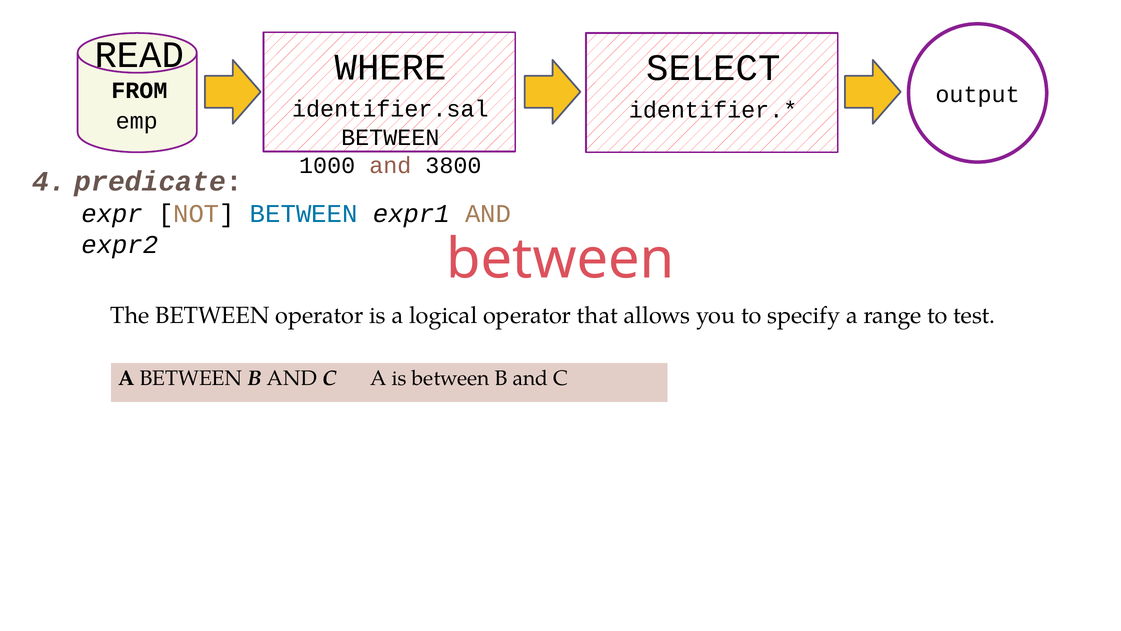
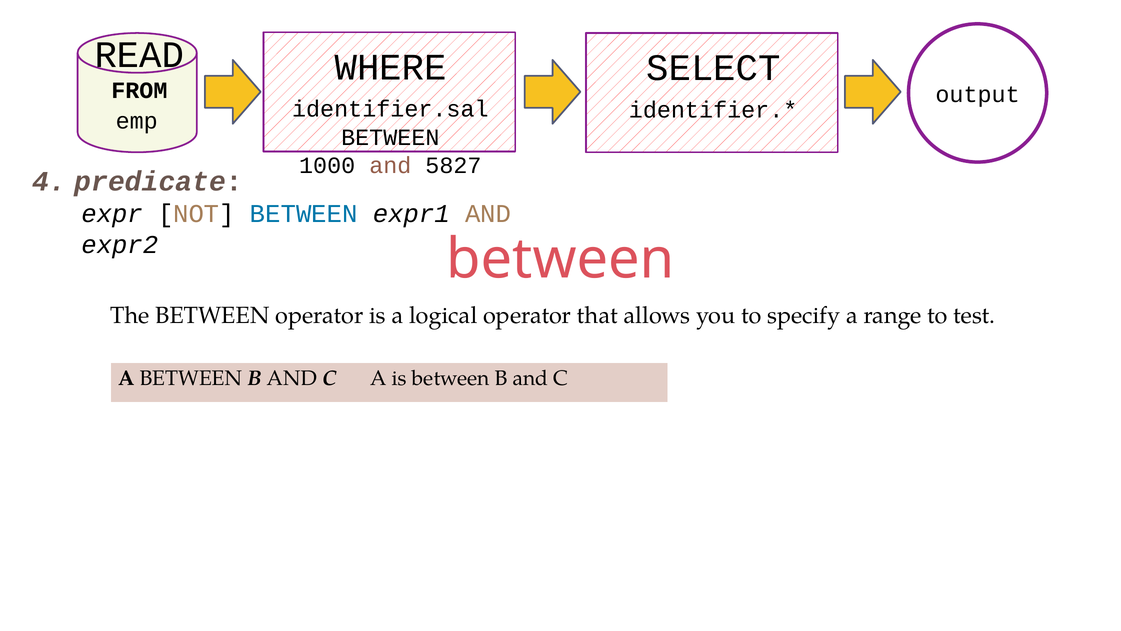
3800: 3800 -> 5827
